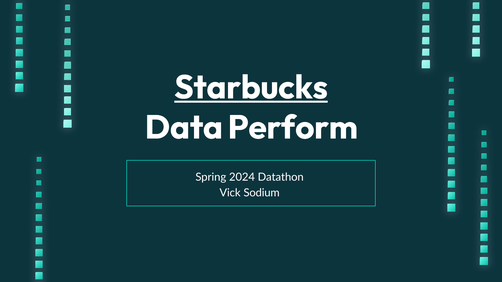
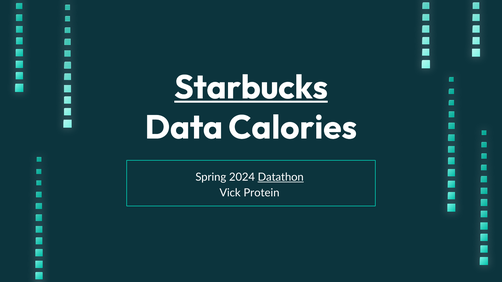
Perform: Perform -> Calories
Datathon underline: none -> present
Sodium: Sodium -> Protein
